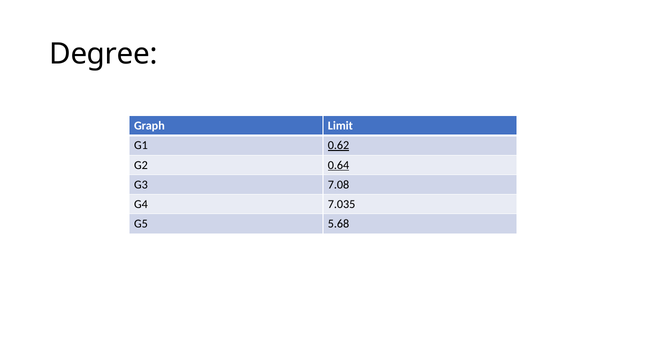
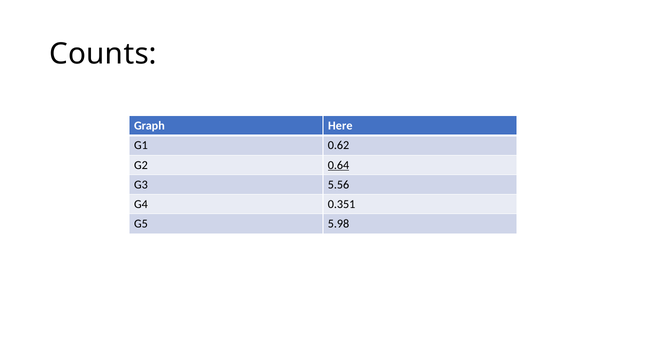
Degree: Degree -> Counts
Limit: Limit -> Here
0.62 underline: present -> none
7.08: 7.08 -> 5.56
7.035: 7.035 -> 0.351
5.68: 5.68 -> 5.98
